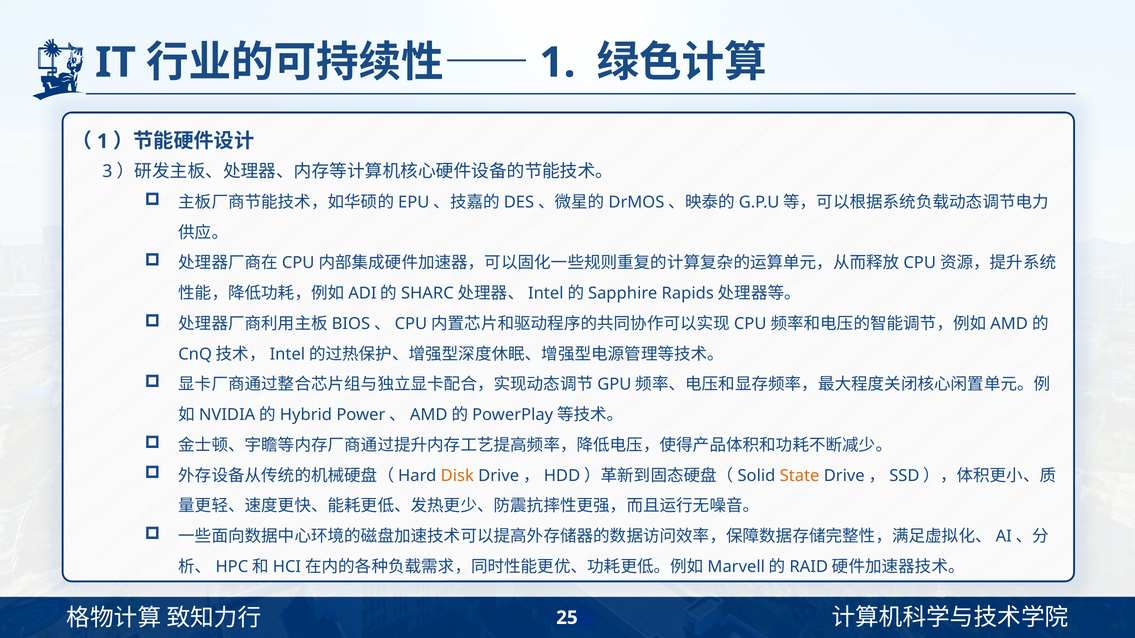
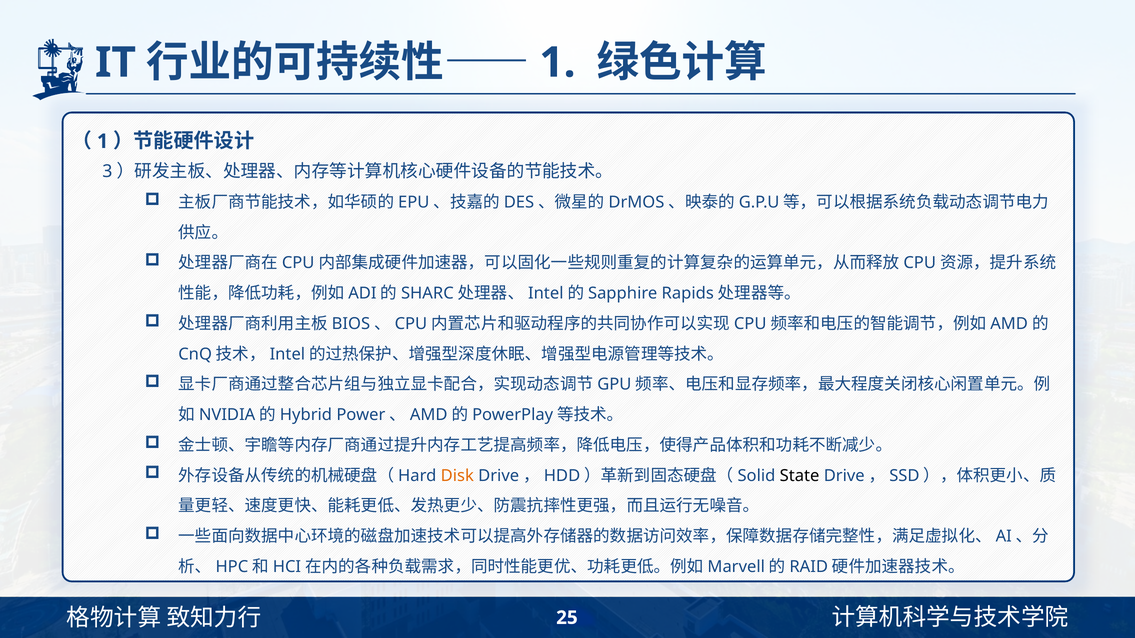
State colour: orange -> black
